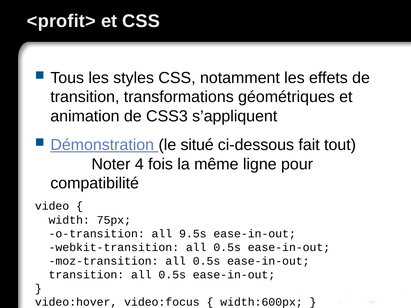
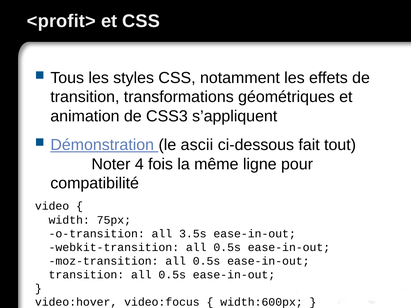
situé: situé -> ascii
9.5s: 9.5s -> 3.5s
